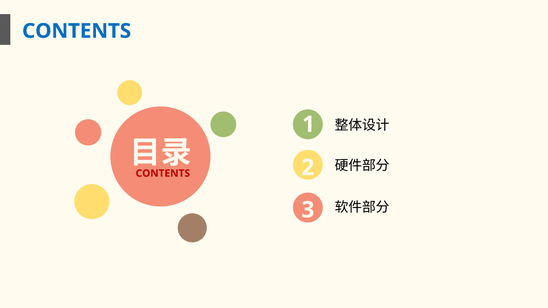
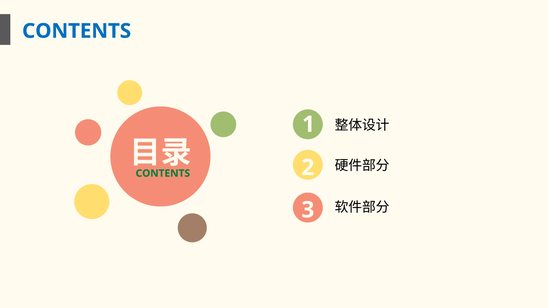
CONTENTS at (163, 173) colour: red -> green
